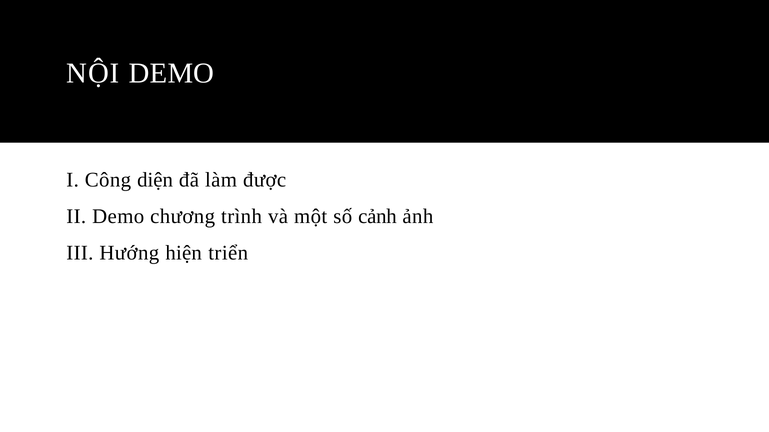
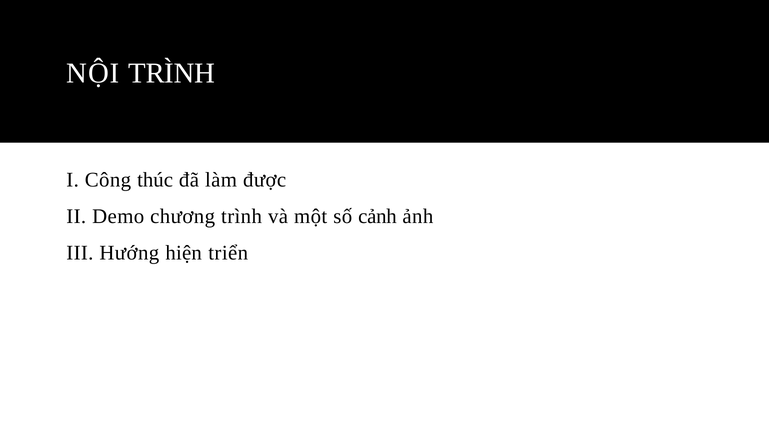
NỘI DEMO: DEMO -> TRÌNH
diện: diện -> thúc
